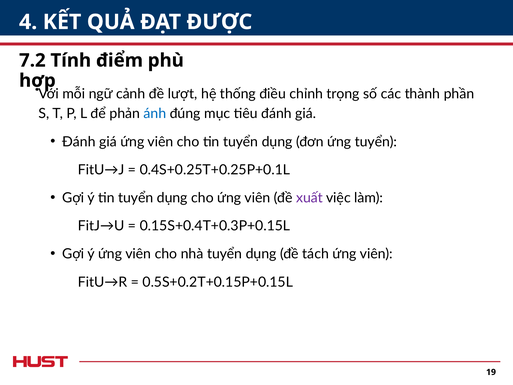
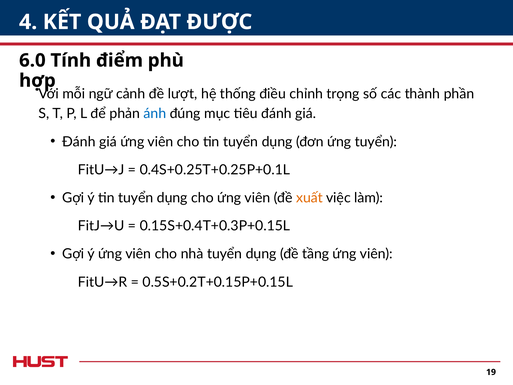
7.2: 7.2 -> 6.0
xuất colour: purple -> orange
tách: tách -> tầng
